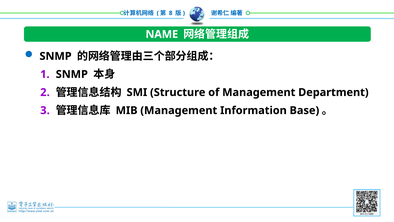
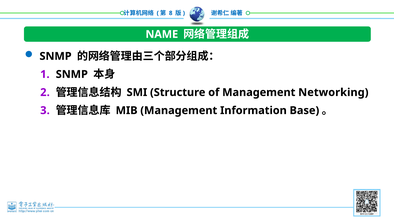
Department: Department -> Networking
